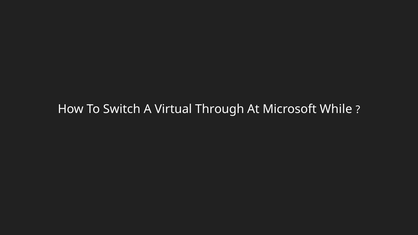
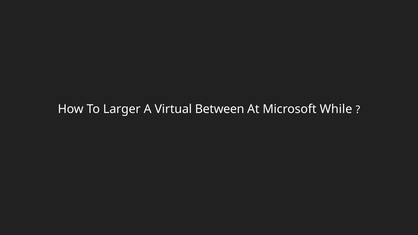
Switch: Switch -> Larger
Through: Through -> Between
